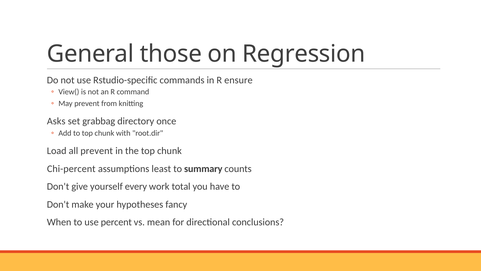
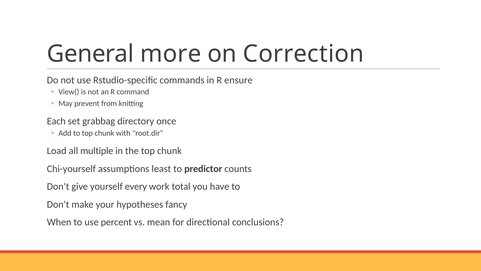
those: those -> more
Regression: Regression -> Correction
Asks: Asks -> Each
all prevent: prevent -> multiple
Chi-percent: Chi-percent -> Chi-yourself
summary: summary -> predictor
